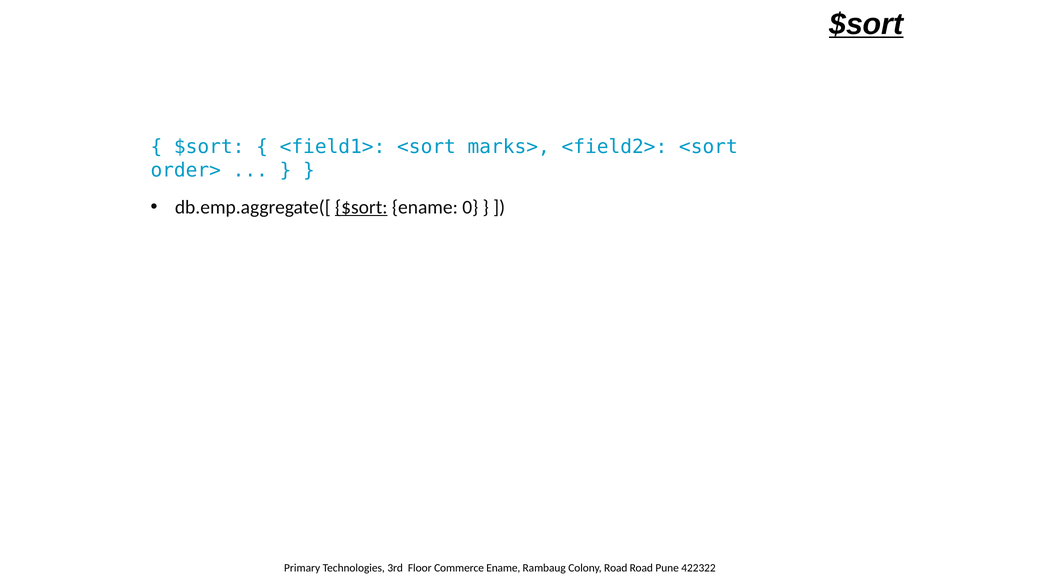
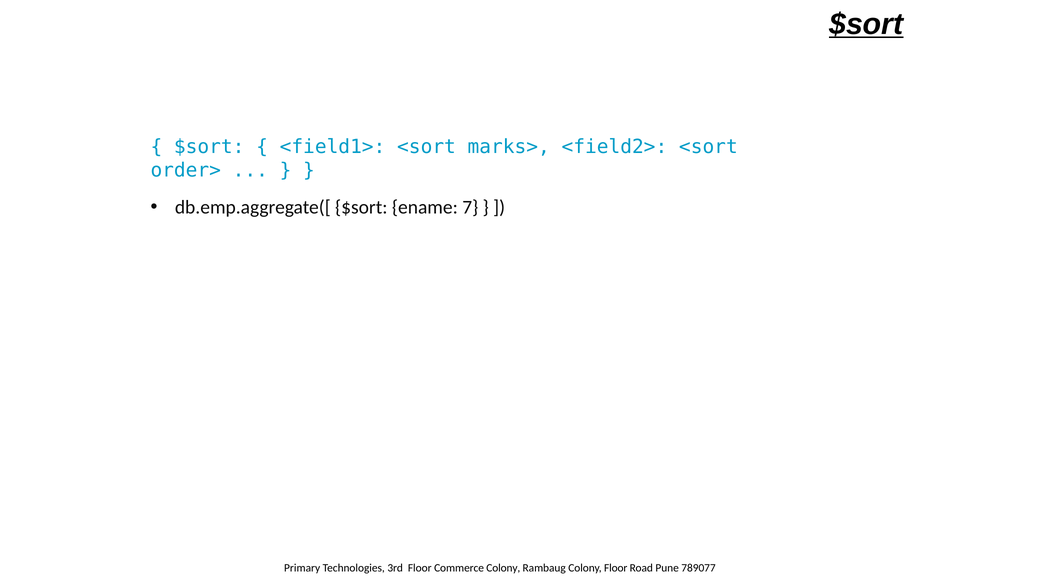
$sort at (361, 207) underline: present -> none
0: 0 -> 7
Commerce Ename: Ename -> Colony
Colony Road: Road -> Floor
422322: 422322 -> 789077
